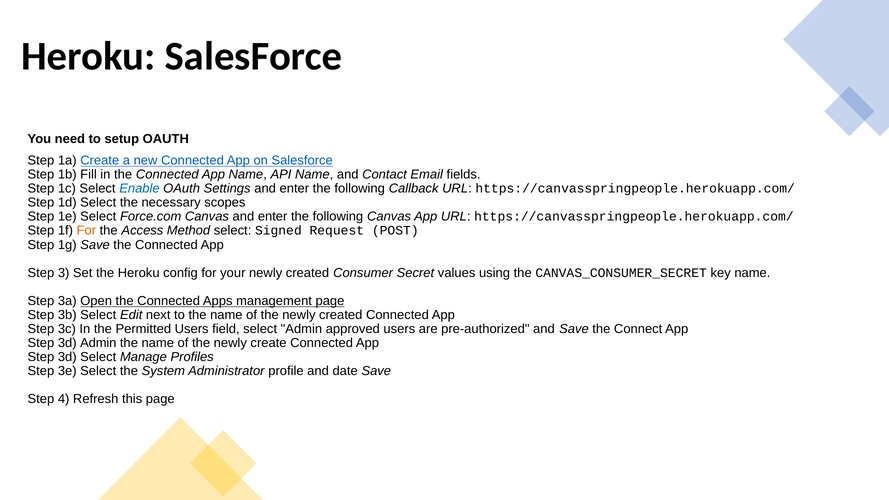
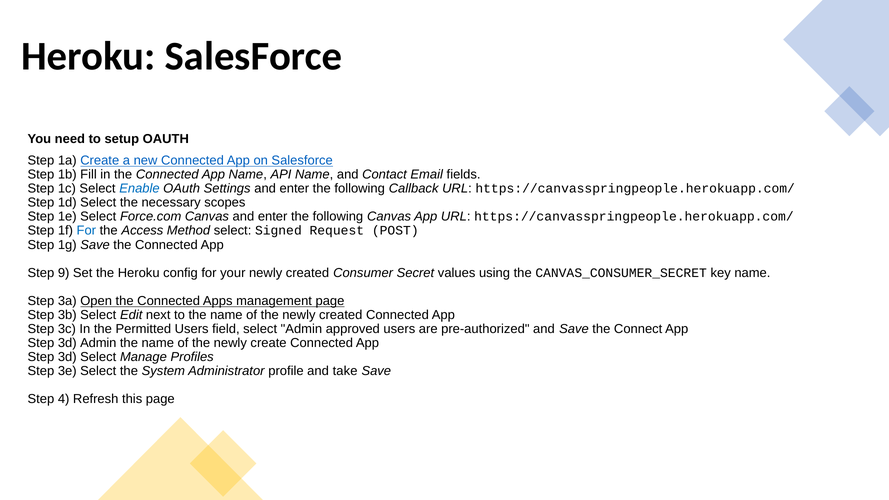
For at (86, 231) colour: orange -> blue
3: 3 -> 9
date: date -> take
